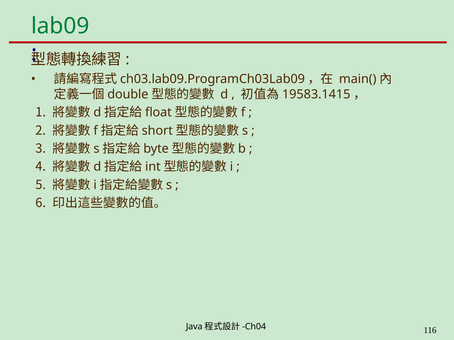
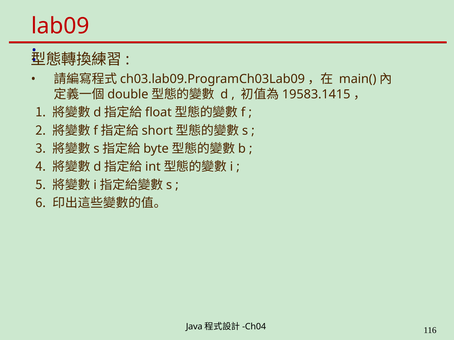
lab09 colour: green -> red
